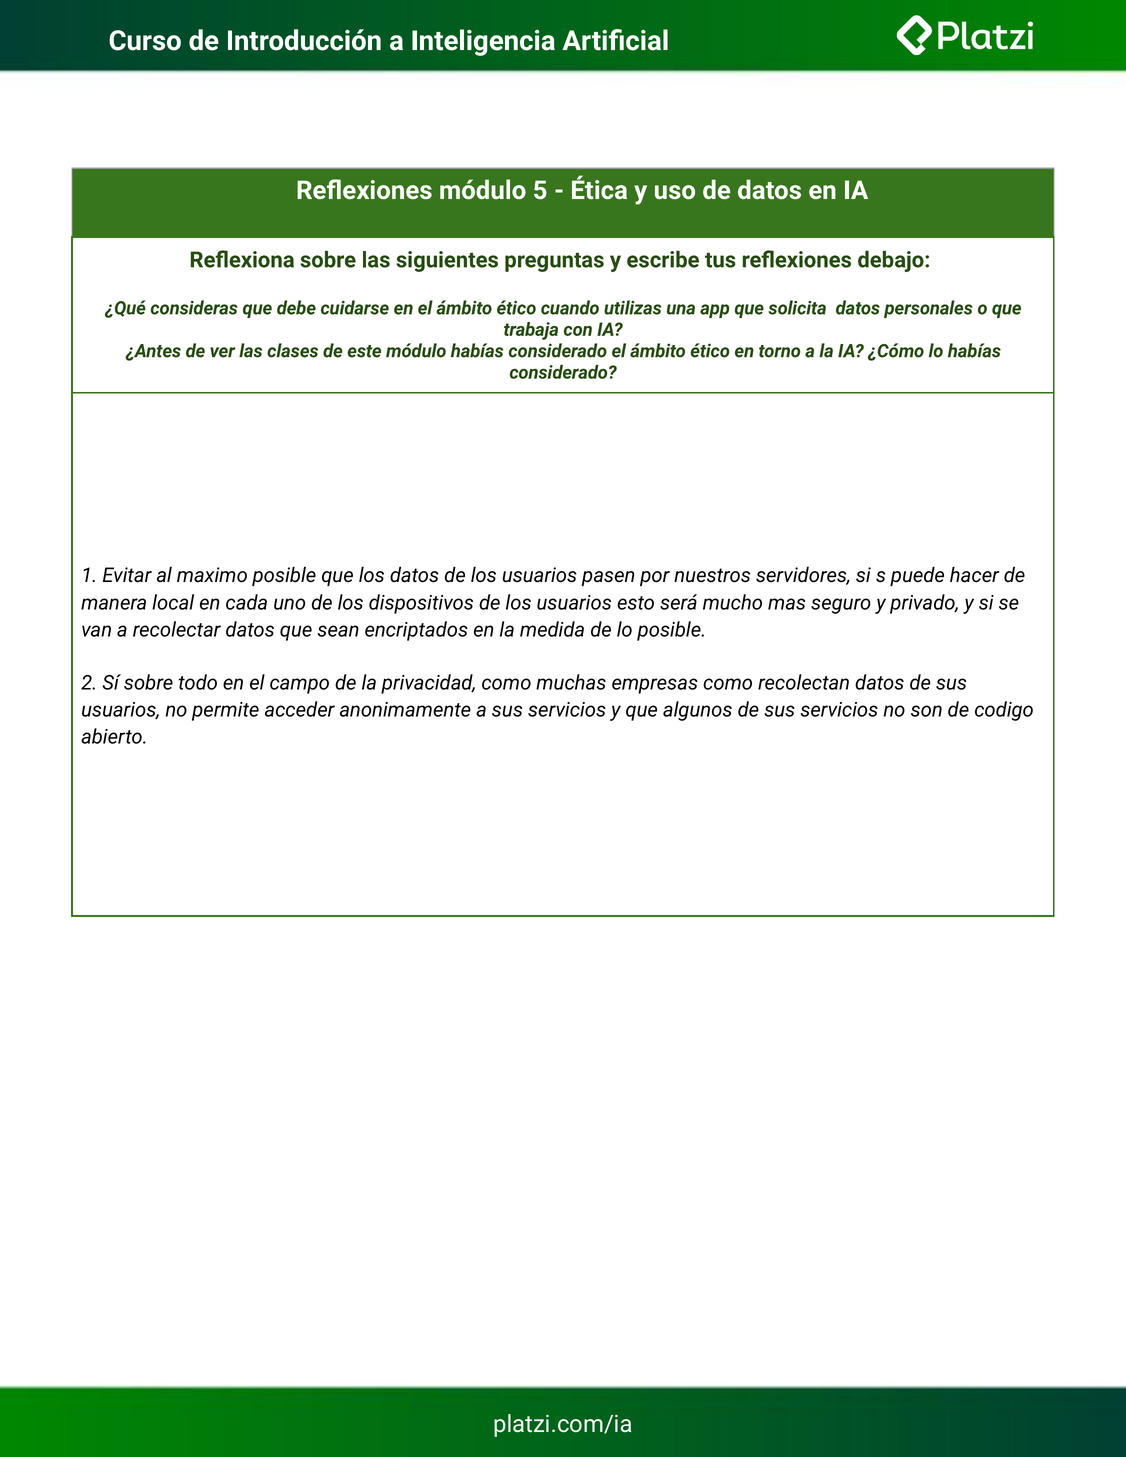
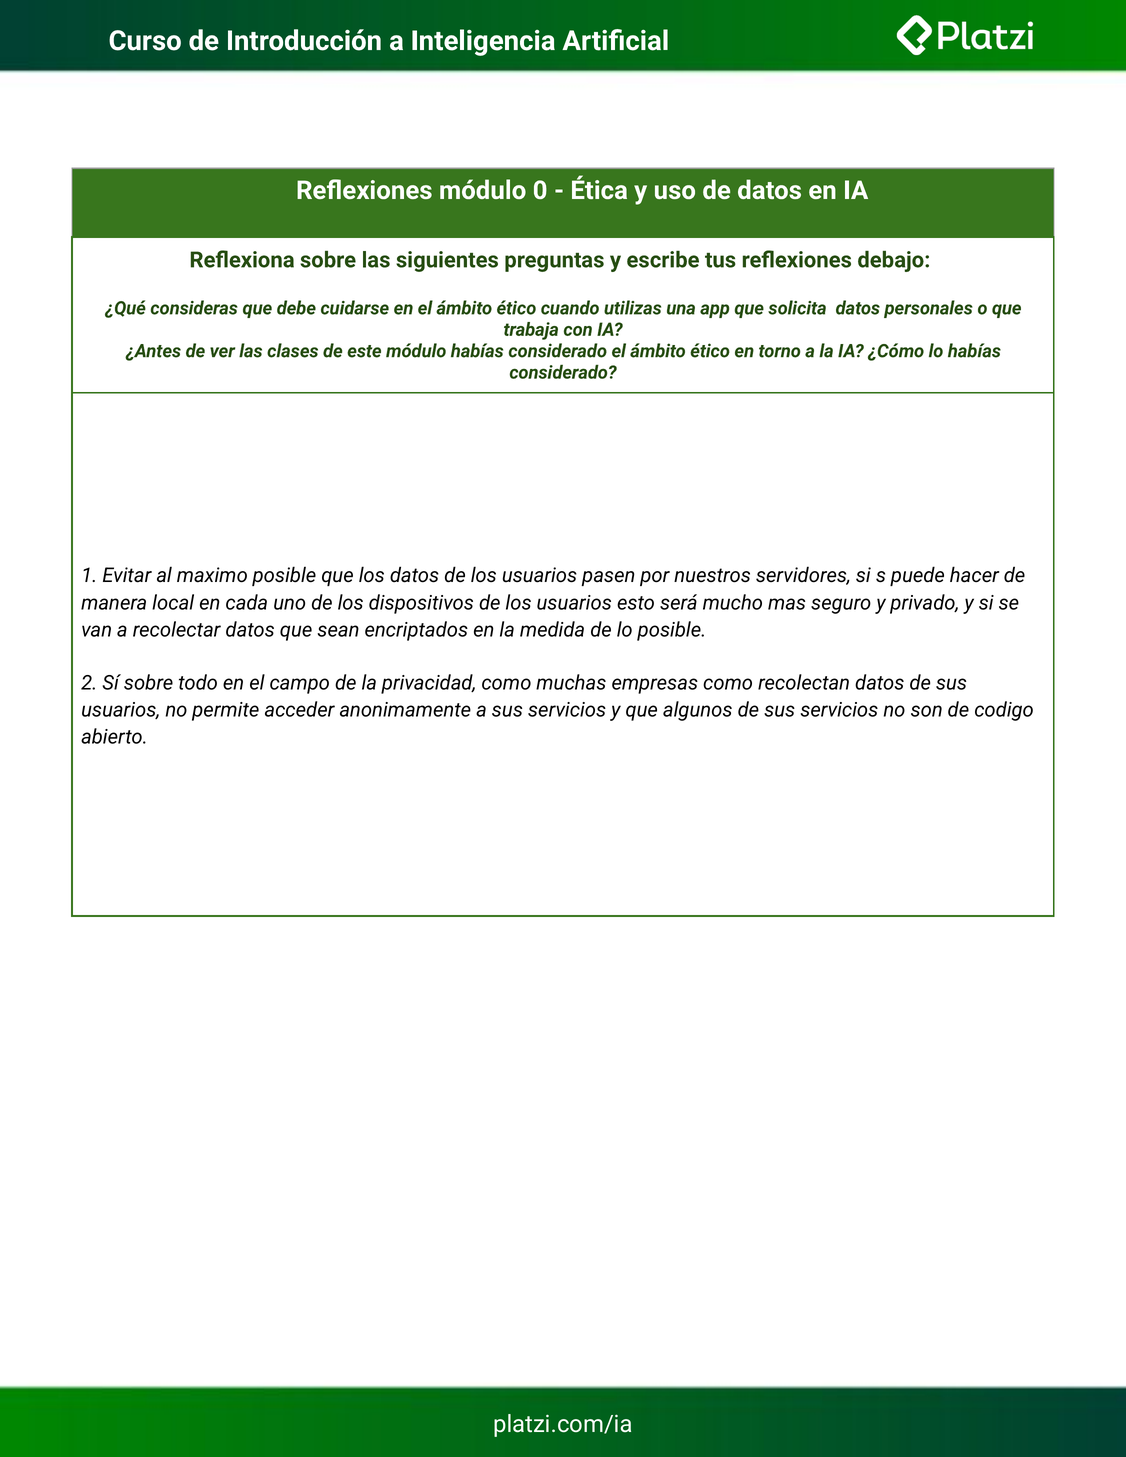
5: 5 -> 0
